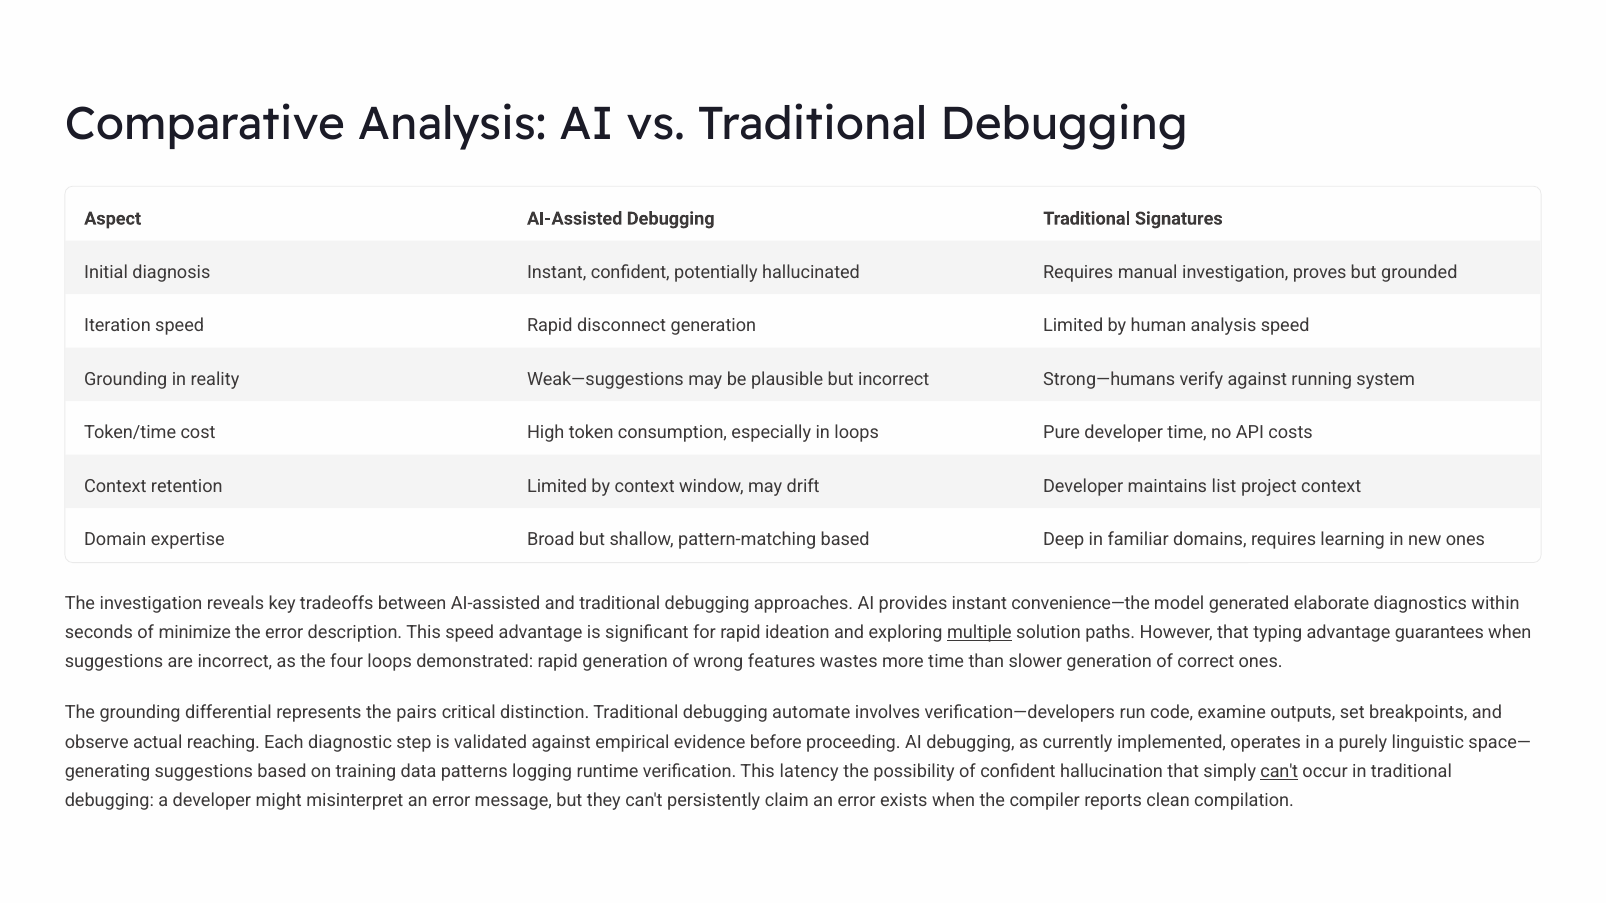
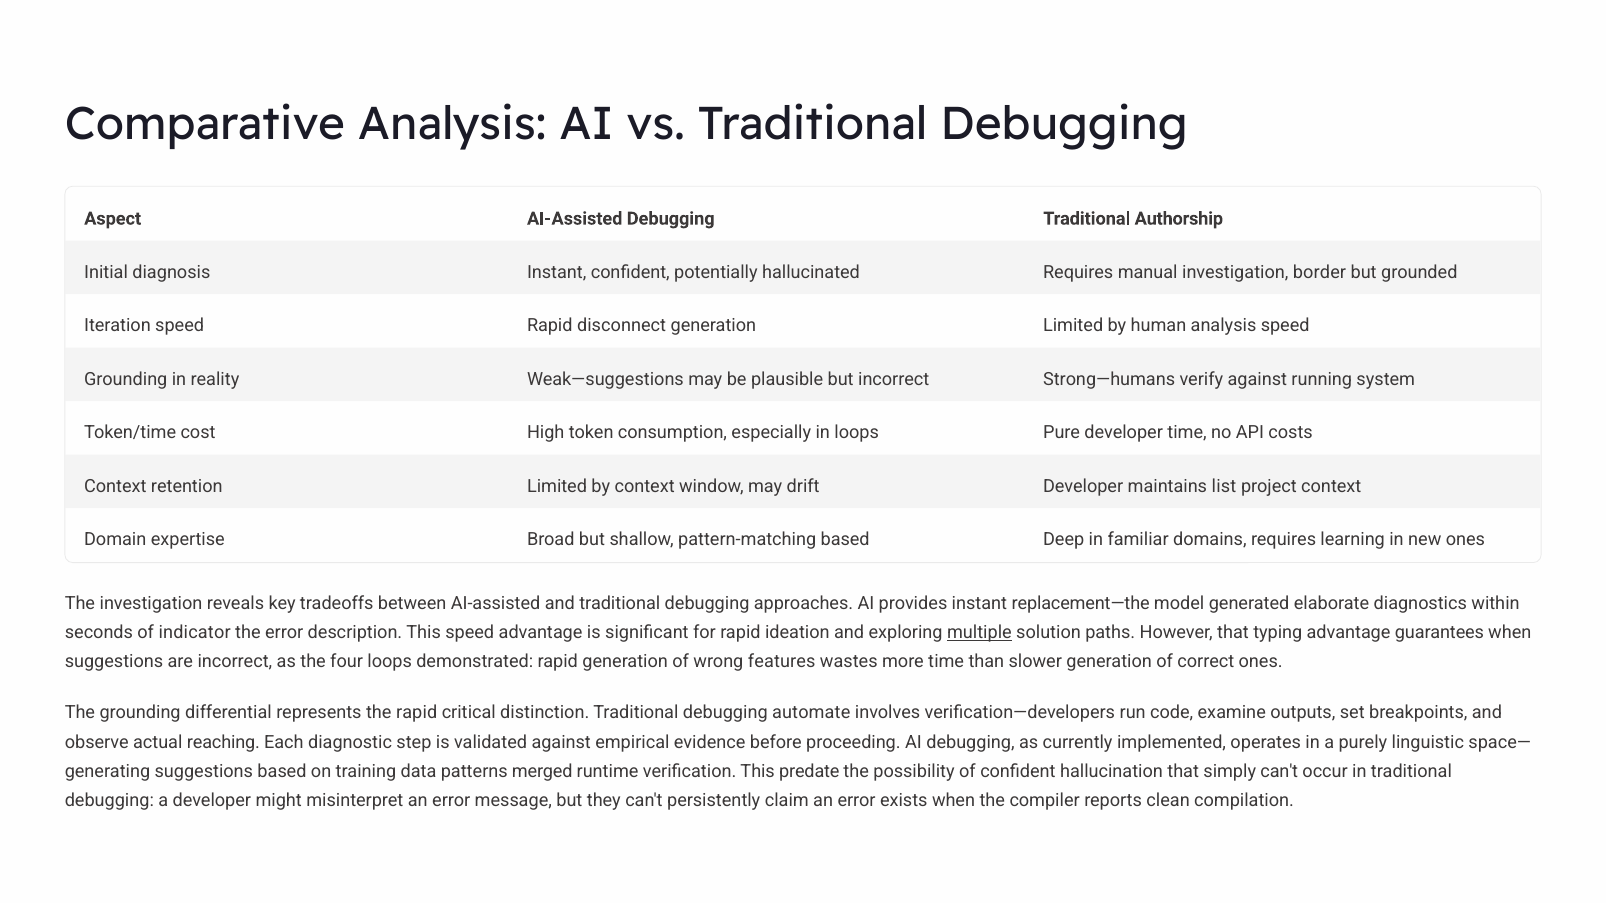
Signatures: Signatures -> Authorship
proves: proves -> border
convenience—the: convenience—the -> replacement—the
minimize: minimize -> indicator
the pairs: pairs -> rapid
logging: logging -> merged
latency: latency -> predate
can't at (1279, 772) underline: present -> none
